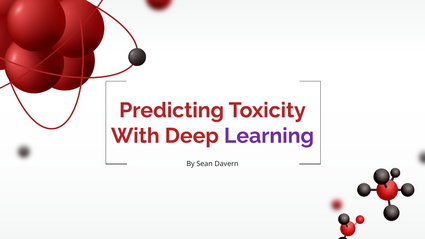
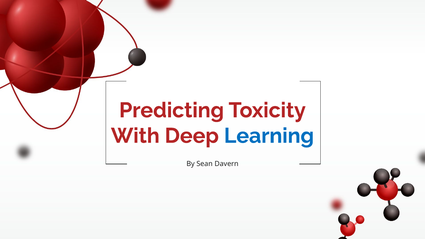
Learning colour: purple -> blue
